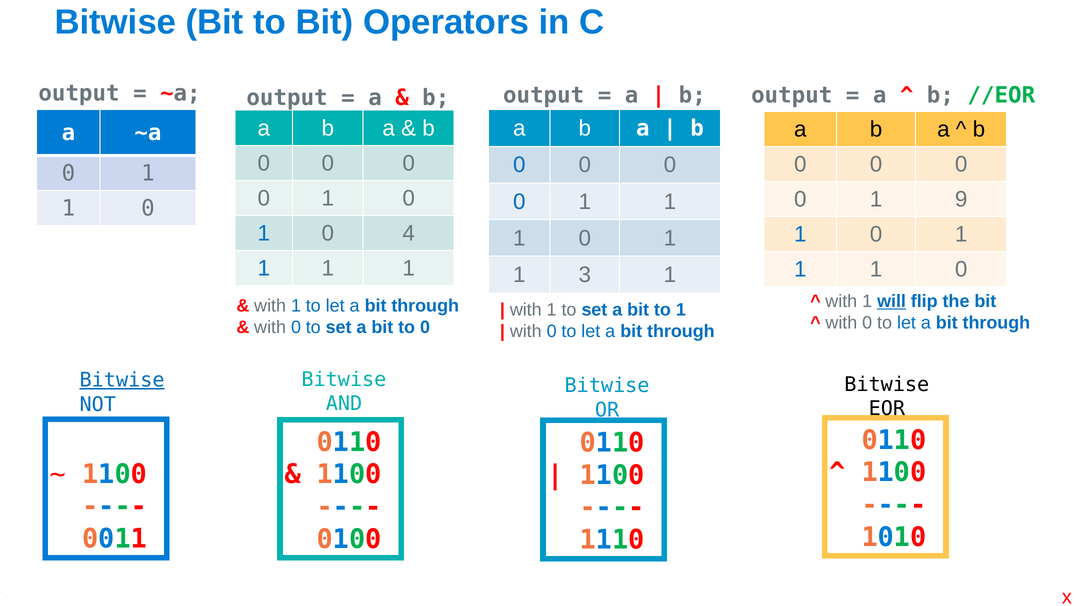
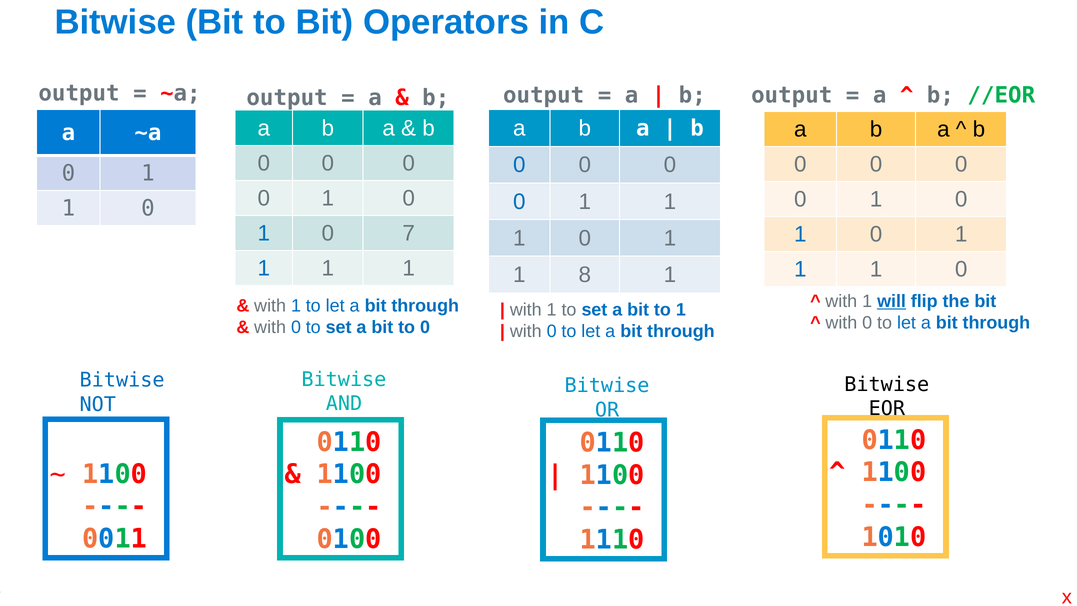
9 at (961, 199): 9 -> 0
4: 4 -> 7
1 3: 3 -> 8
Bitwise at (122, 380) underline: present -> none
